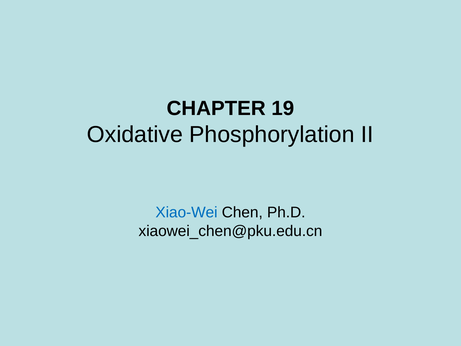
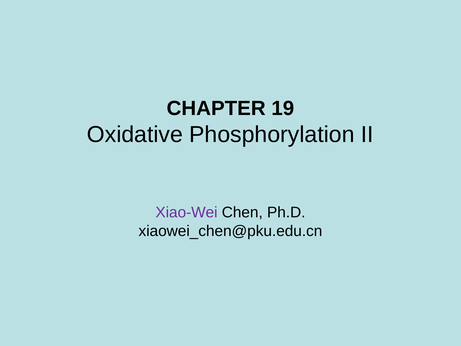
Xiao-Wei colour: blue -> purple
